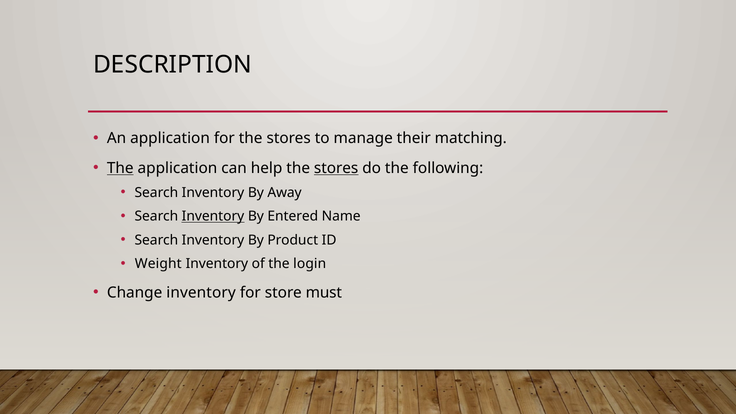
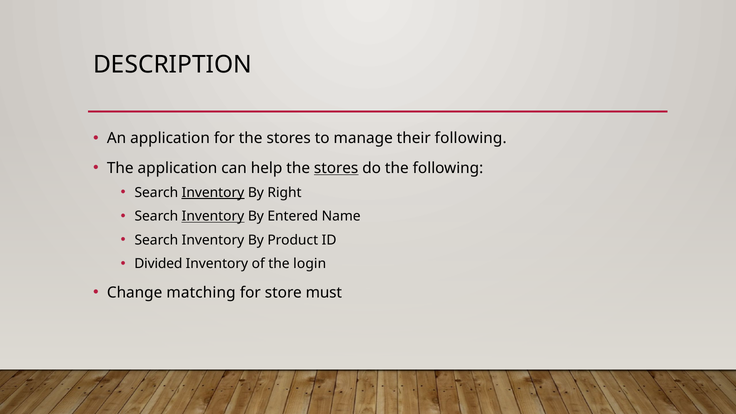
their matching: matching -> following
The at (120, 168) underline: present -> none
Inventory at (213, 193) underline: none -> present
Away: Away -> Right
Weight: Weight -> Divided
Change inventory: inventory -> matching
